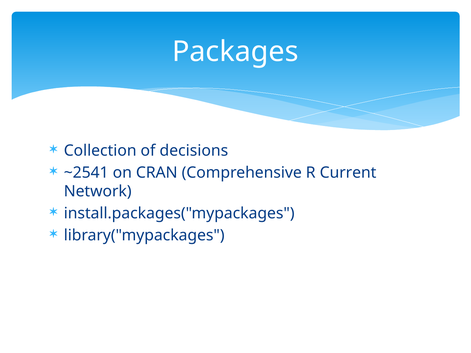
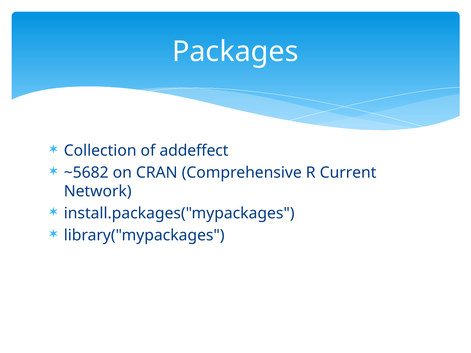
decisions: decisions -> addeffect
~2541: ~2541 -> ~5682
